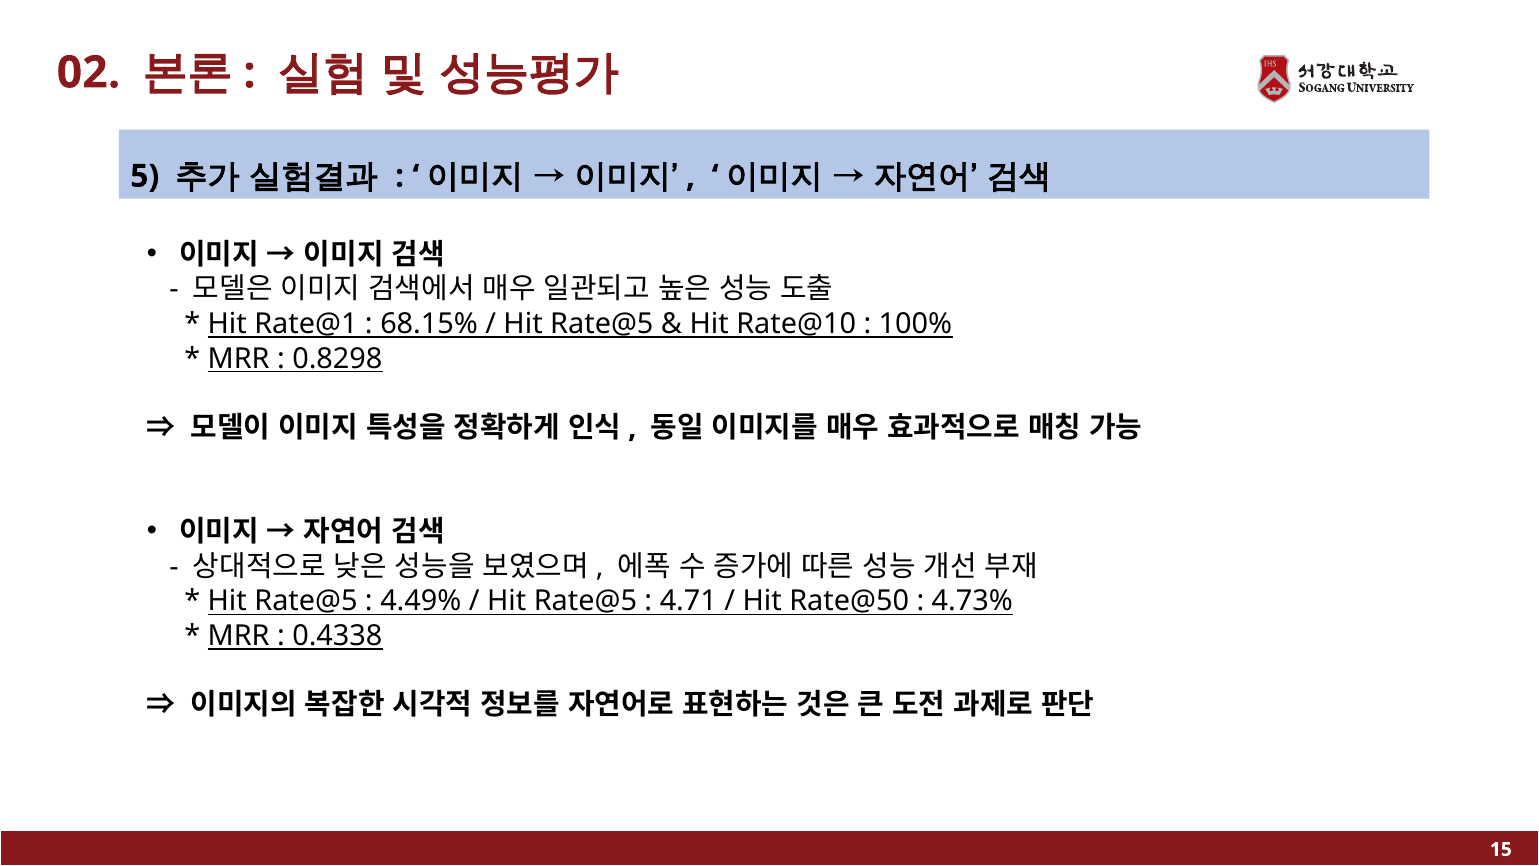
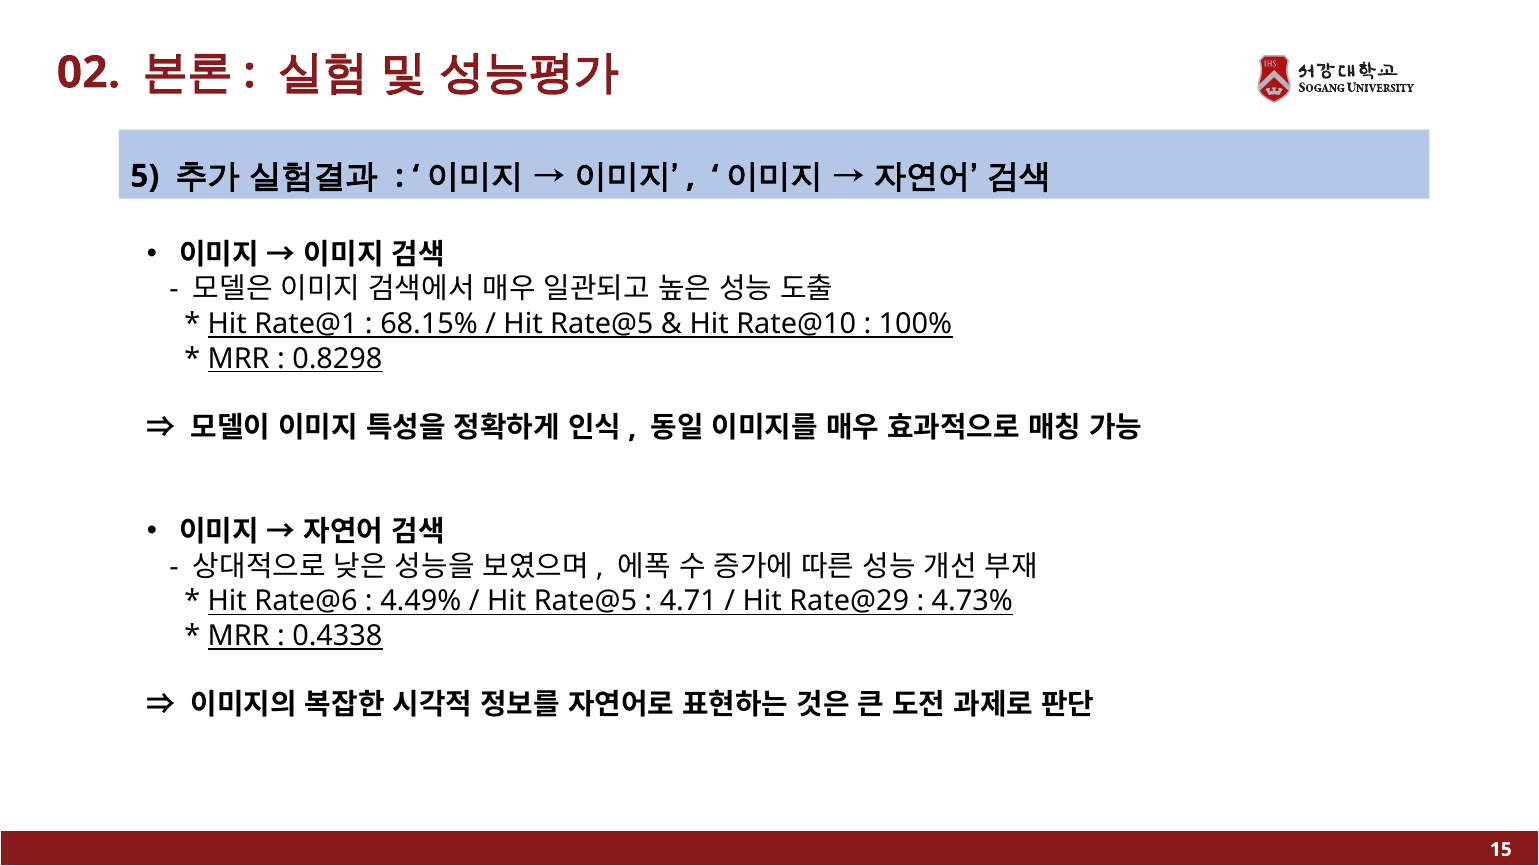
Rate@5 at (306, 601): Rate@5 -> Rate@6
Rate@50: Rate@50 -> Rate@29
